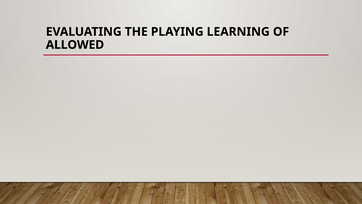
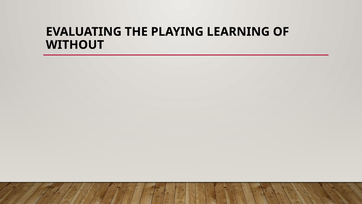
ALLOWED: ALLOWED -> WITHOUT
